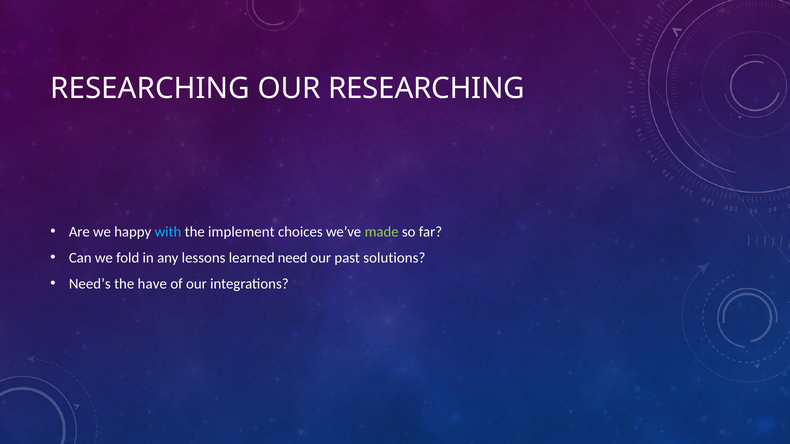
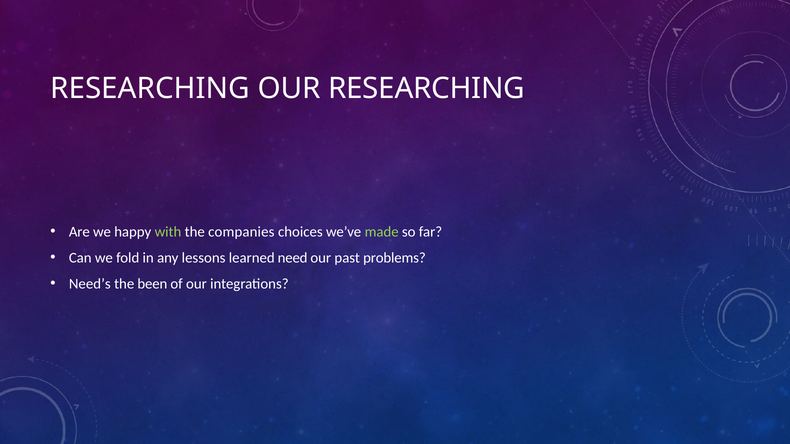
with colour: light blue -> light green
implement: implement -> companies
solutions: solutions -> problems
have: have -> been
